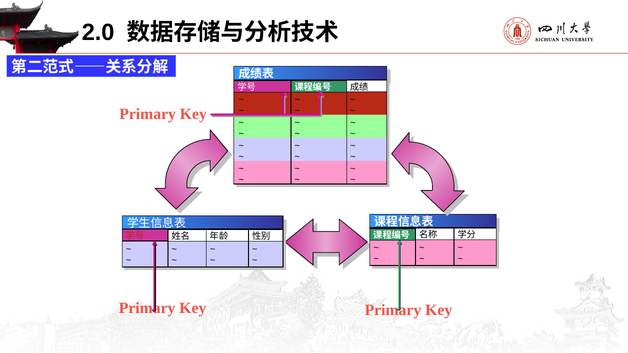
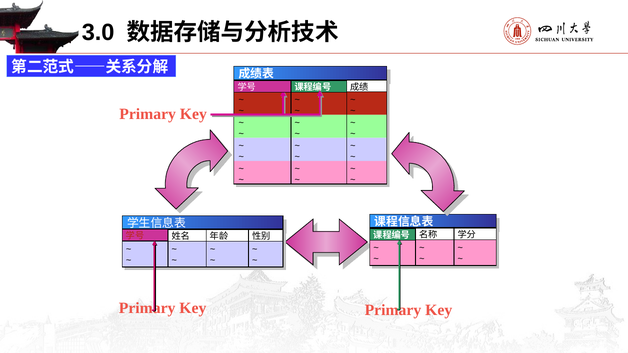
2.0: 2.0 -> 3.0
